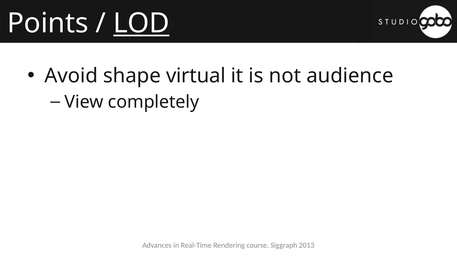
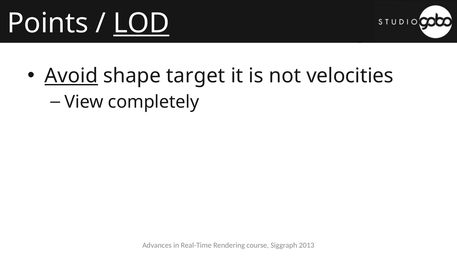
Avoid underline: none -> present
virtual: virtual -> target
audience: audience -> velocities
